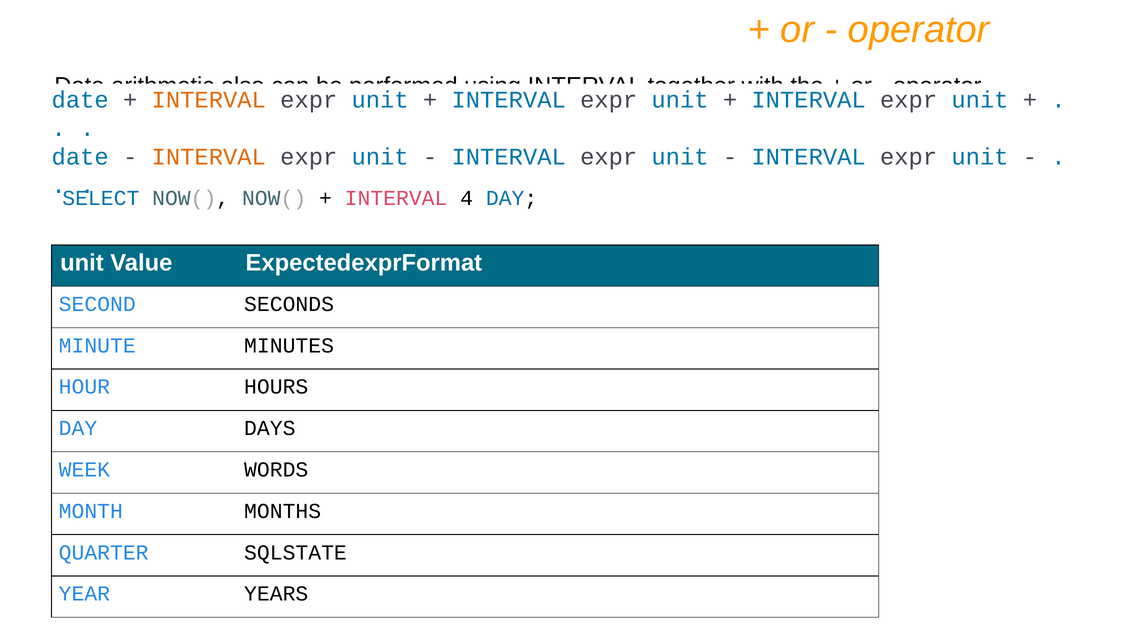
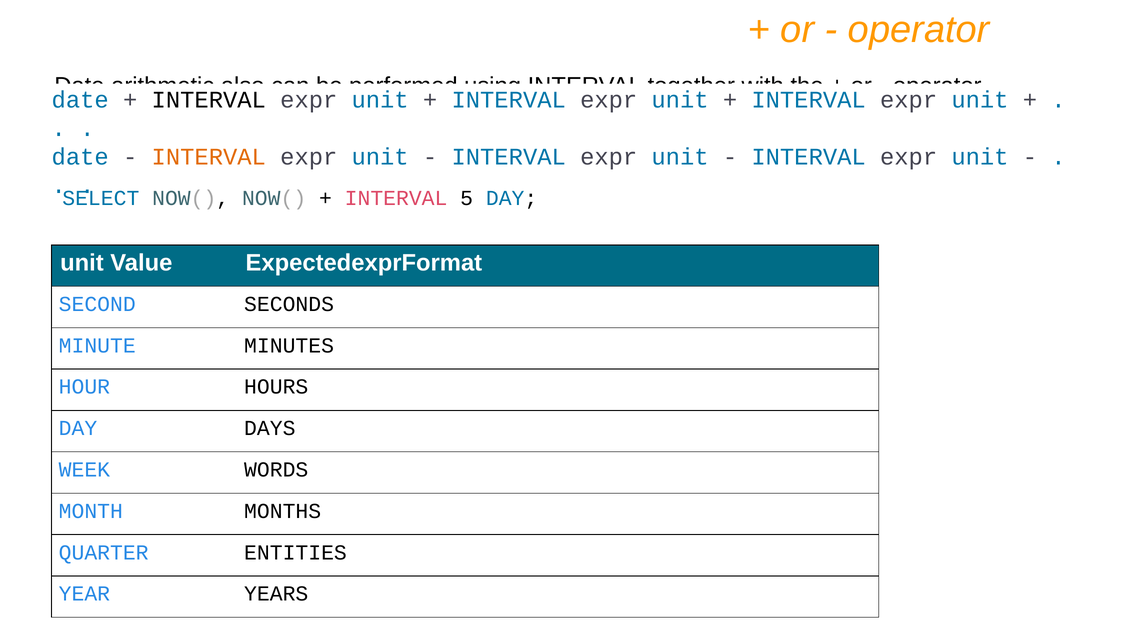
INTERVAL at (209, 100) colour: orange -> black
4: 4 -> 5
SQLSTATE: SQLSTATE -> ENTITIES
